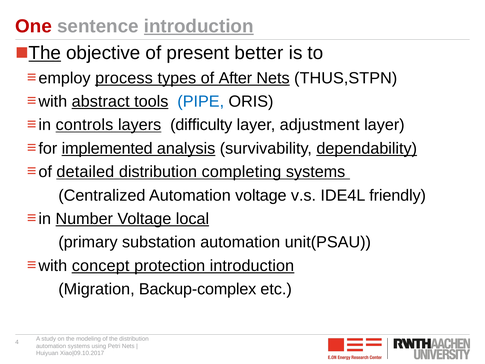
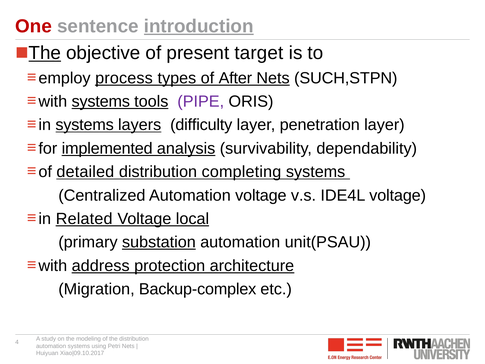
better: better -> target
THUS,STPN: THUS,STPN -> SUCH,STPN
abstract at (101, 101): abstract -> systems
PIPE colour: blue -> purple
controls at (84, 125): controls -> systems
adjustment: adjustment -> penetration
dependability underline: present -> none
IDE4L friendly: friendly -> voltage
Number: Number -> Related
substation underline: none -> present
concept: concept -> address
protection introduction: introduction -> architecture
